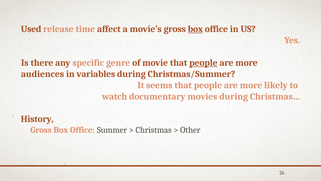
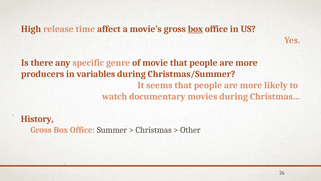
Used: Used -> High
people at (203, 63) underline: present -> none
audiences: audiences -> producers
